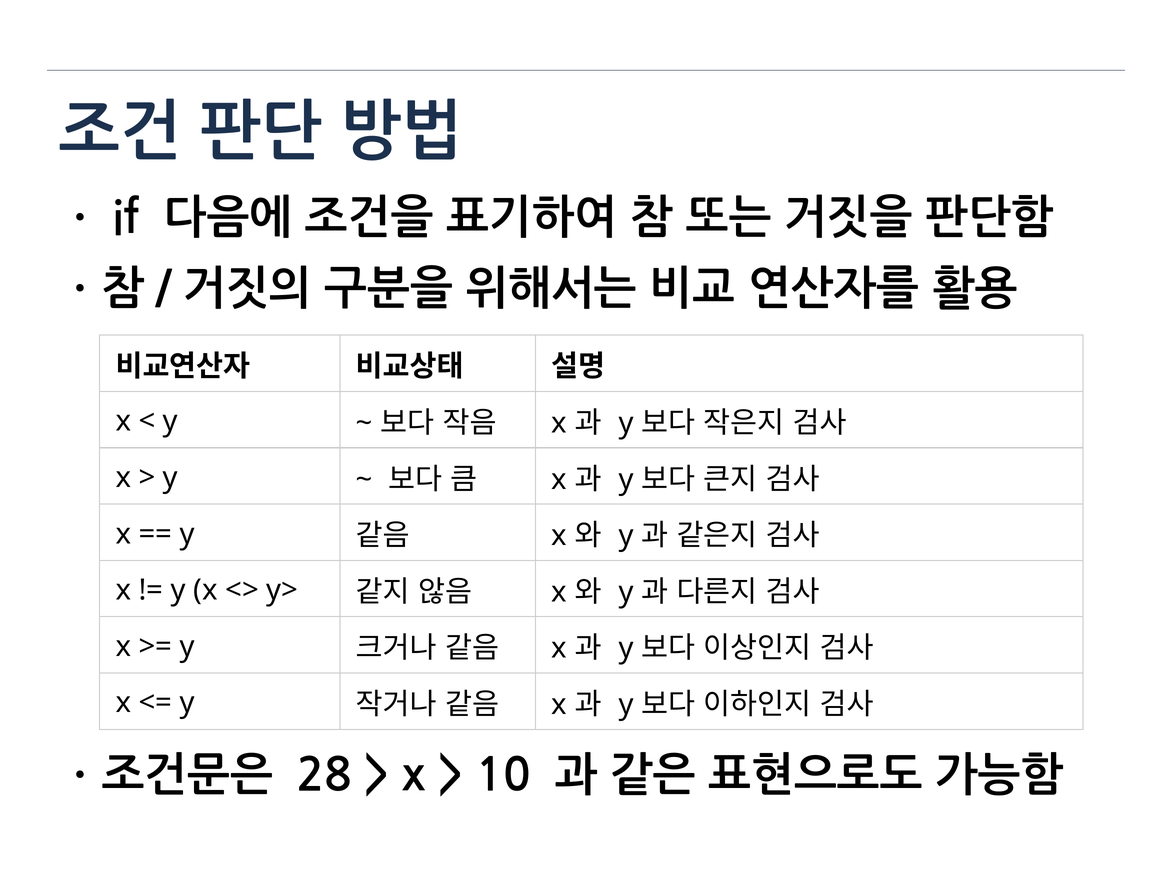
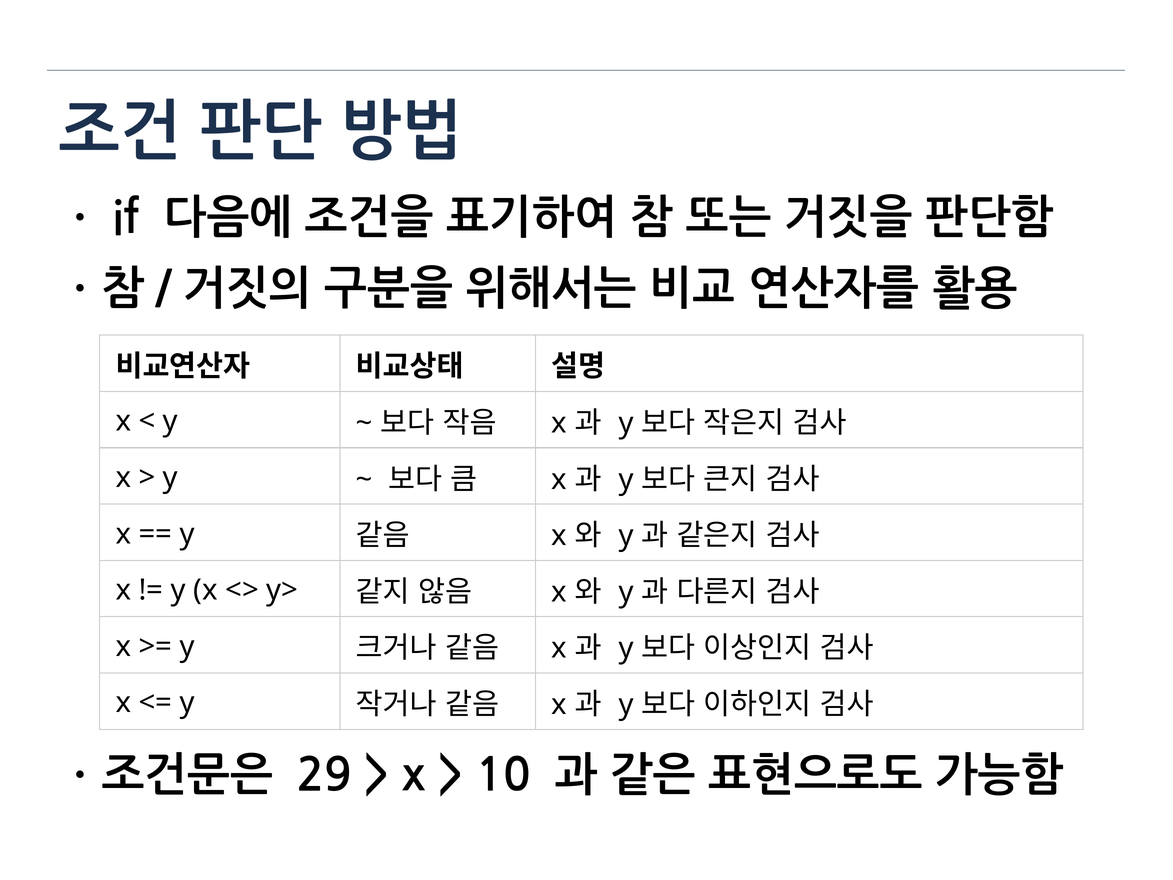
28: 28 -> 29
